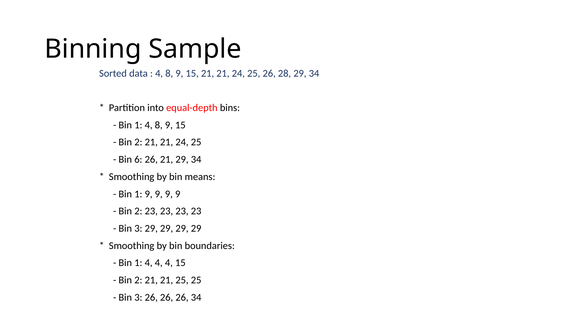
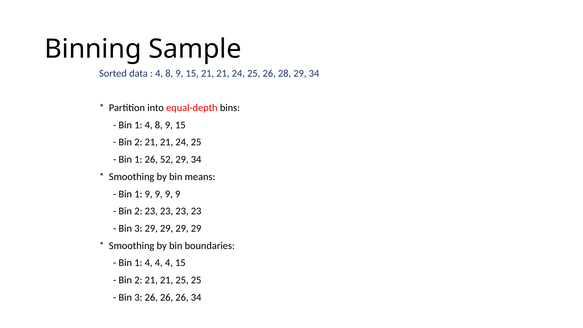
6 at (138, 159): 6 -> 1
26 21: 21 -> 52
